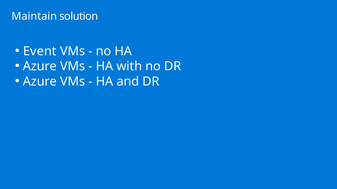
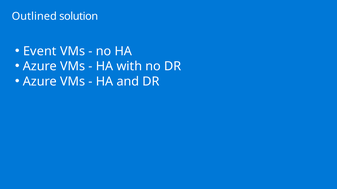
Maintain: Maintain -> Outlined
